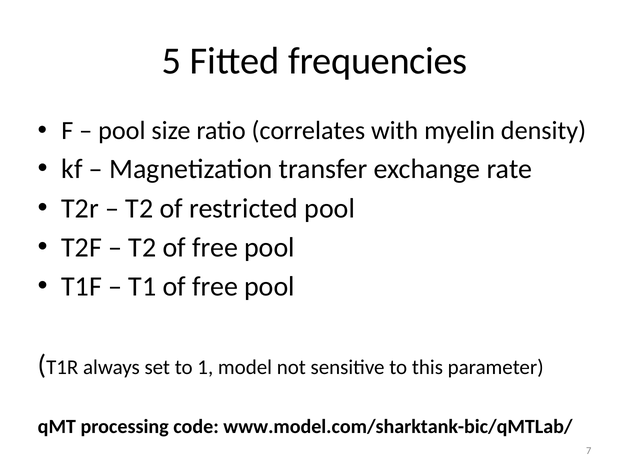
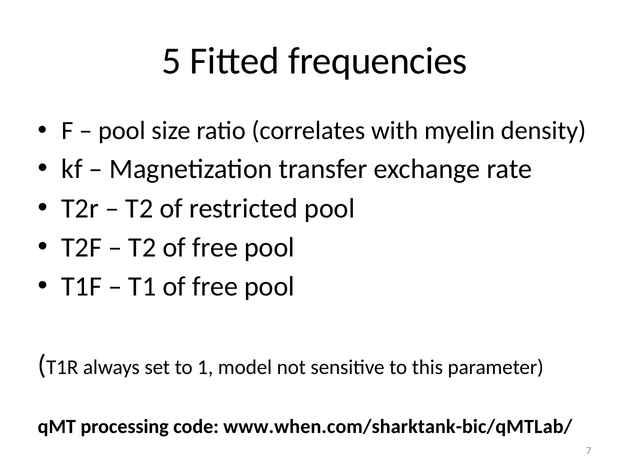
www.model.com/sharktank-bic/qMTLab/: www.model.com/sharktank-bic/qMTLab/ -> www.when.com/sharktank-bic/qMTLab/
